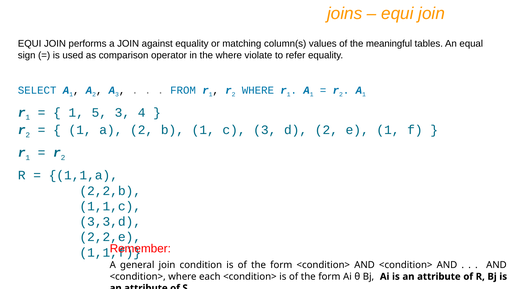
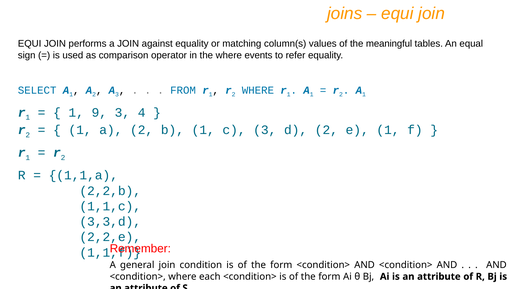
violate: violate -> events
5: 5 -> 9
